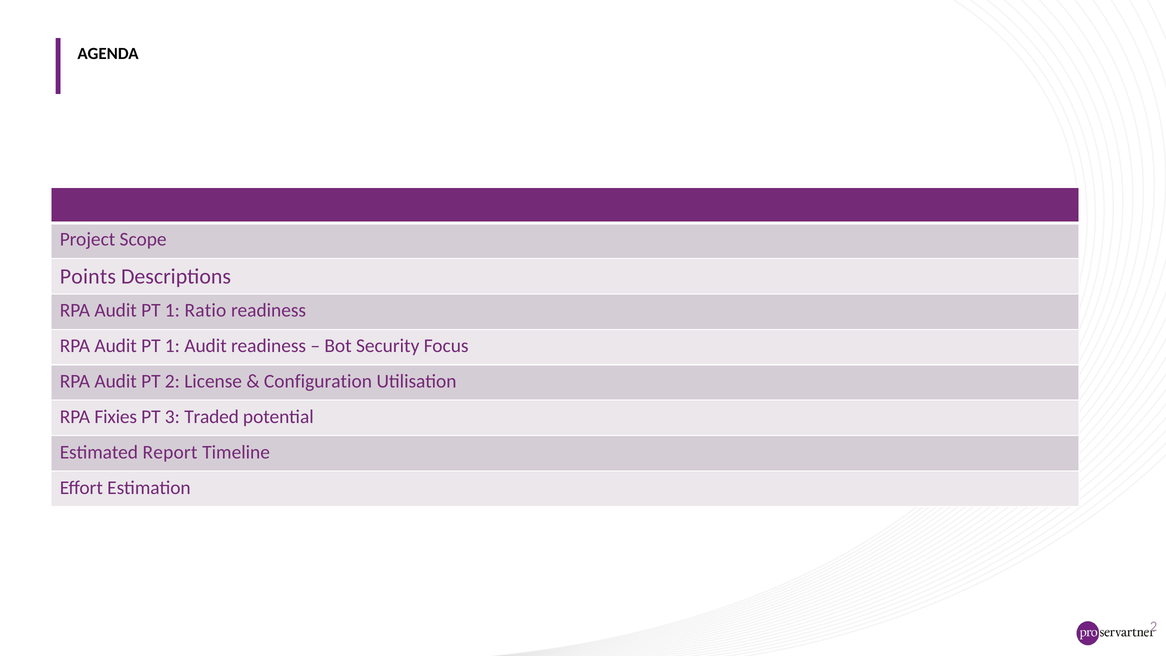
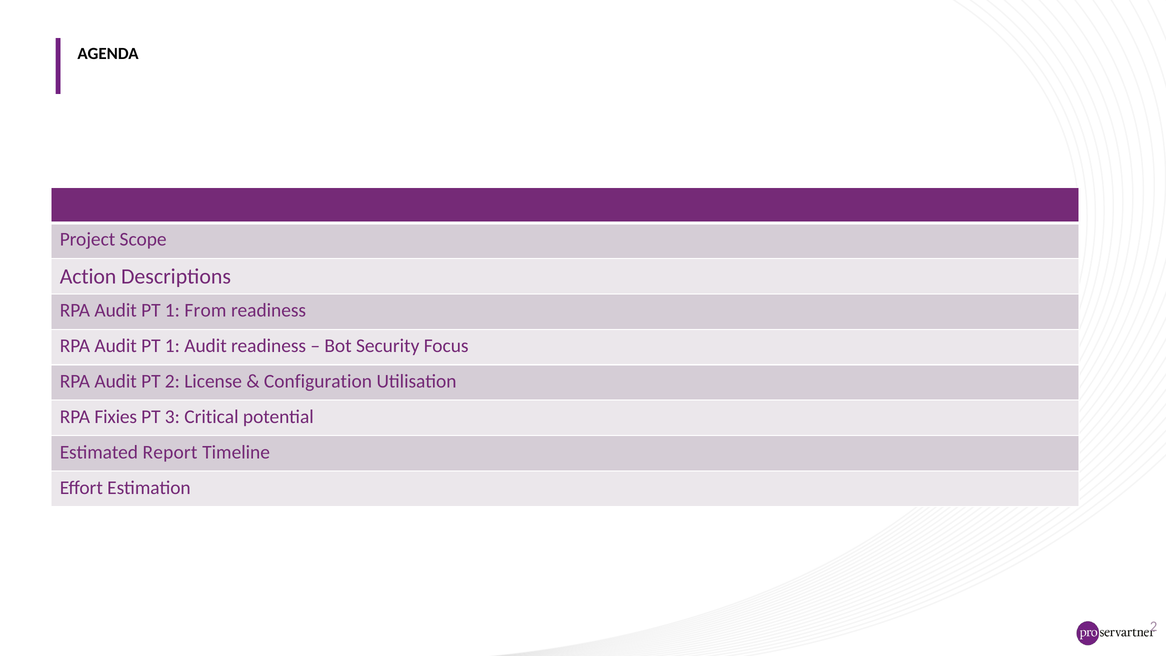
Points: Points -> Action
Ratio: Ratio -> From
Traded: Traded -> Critical
